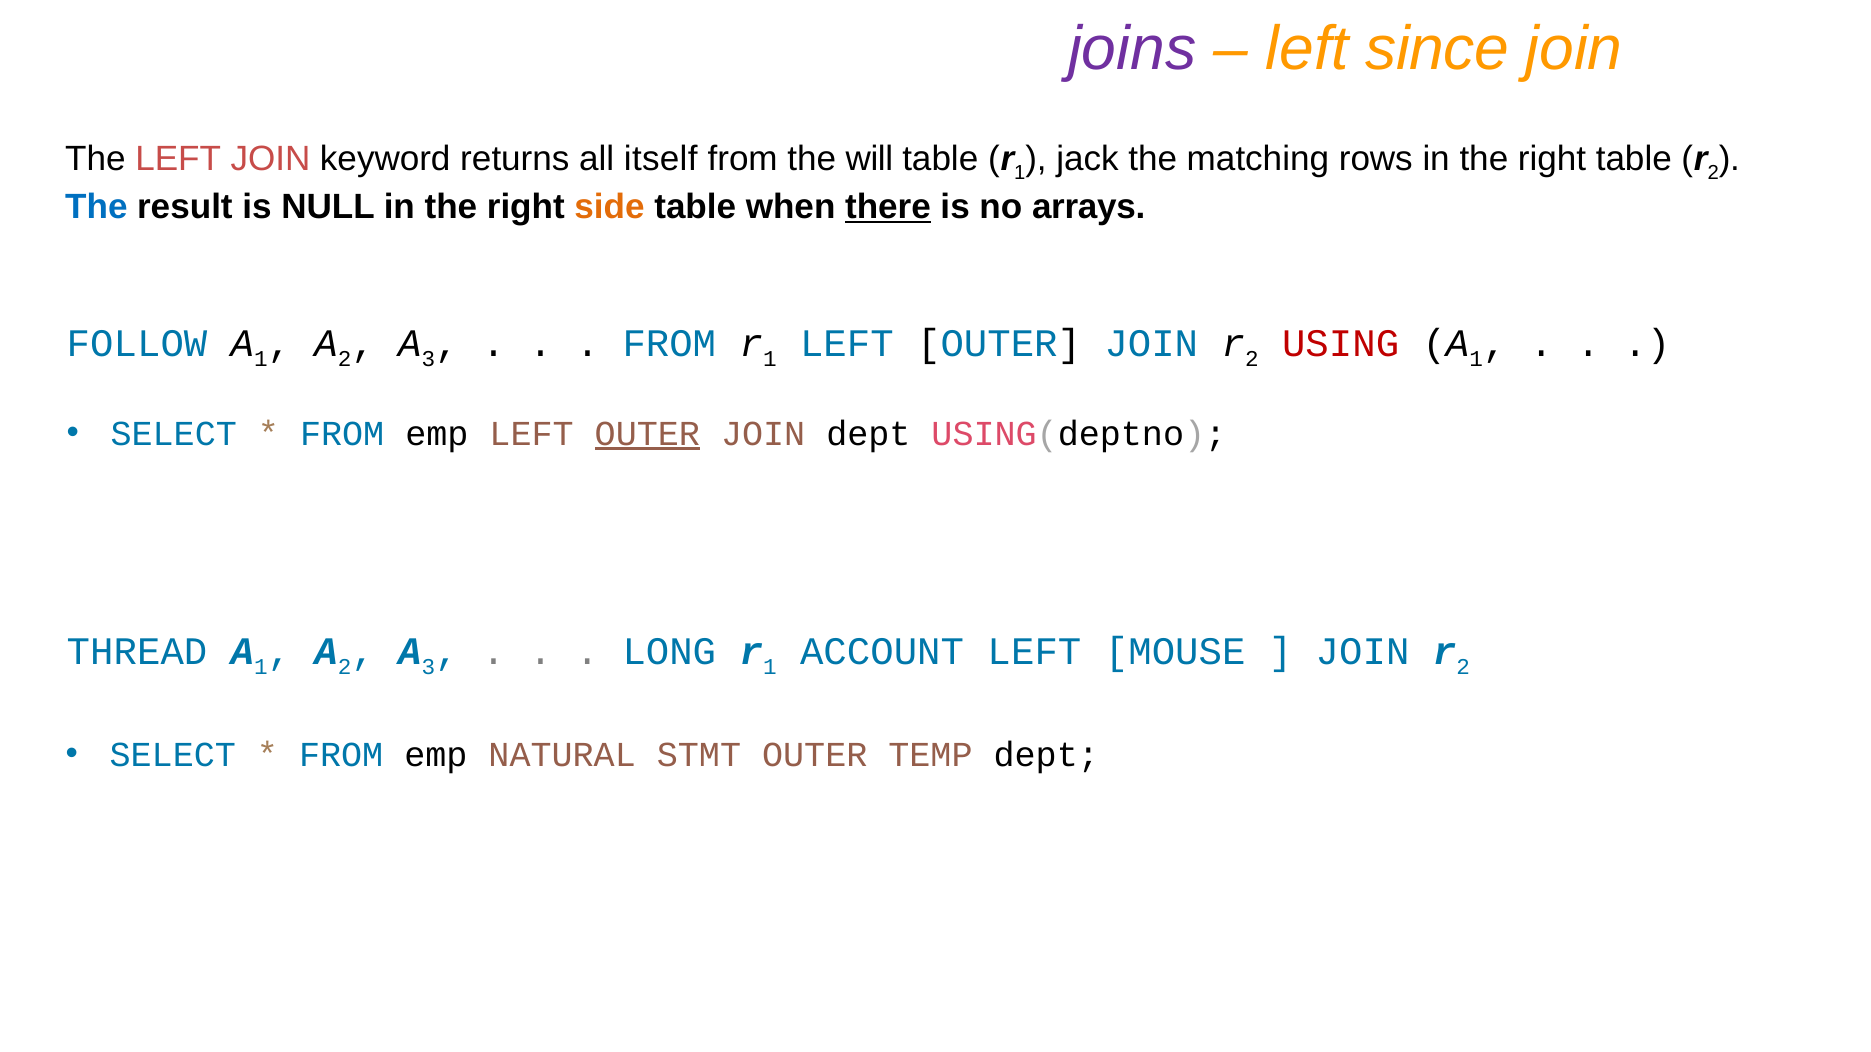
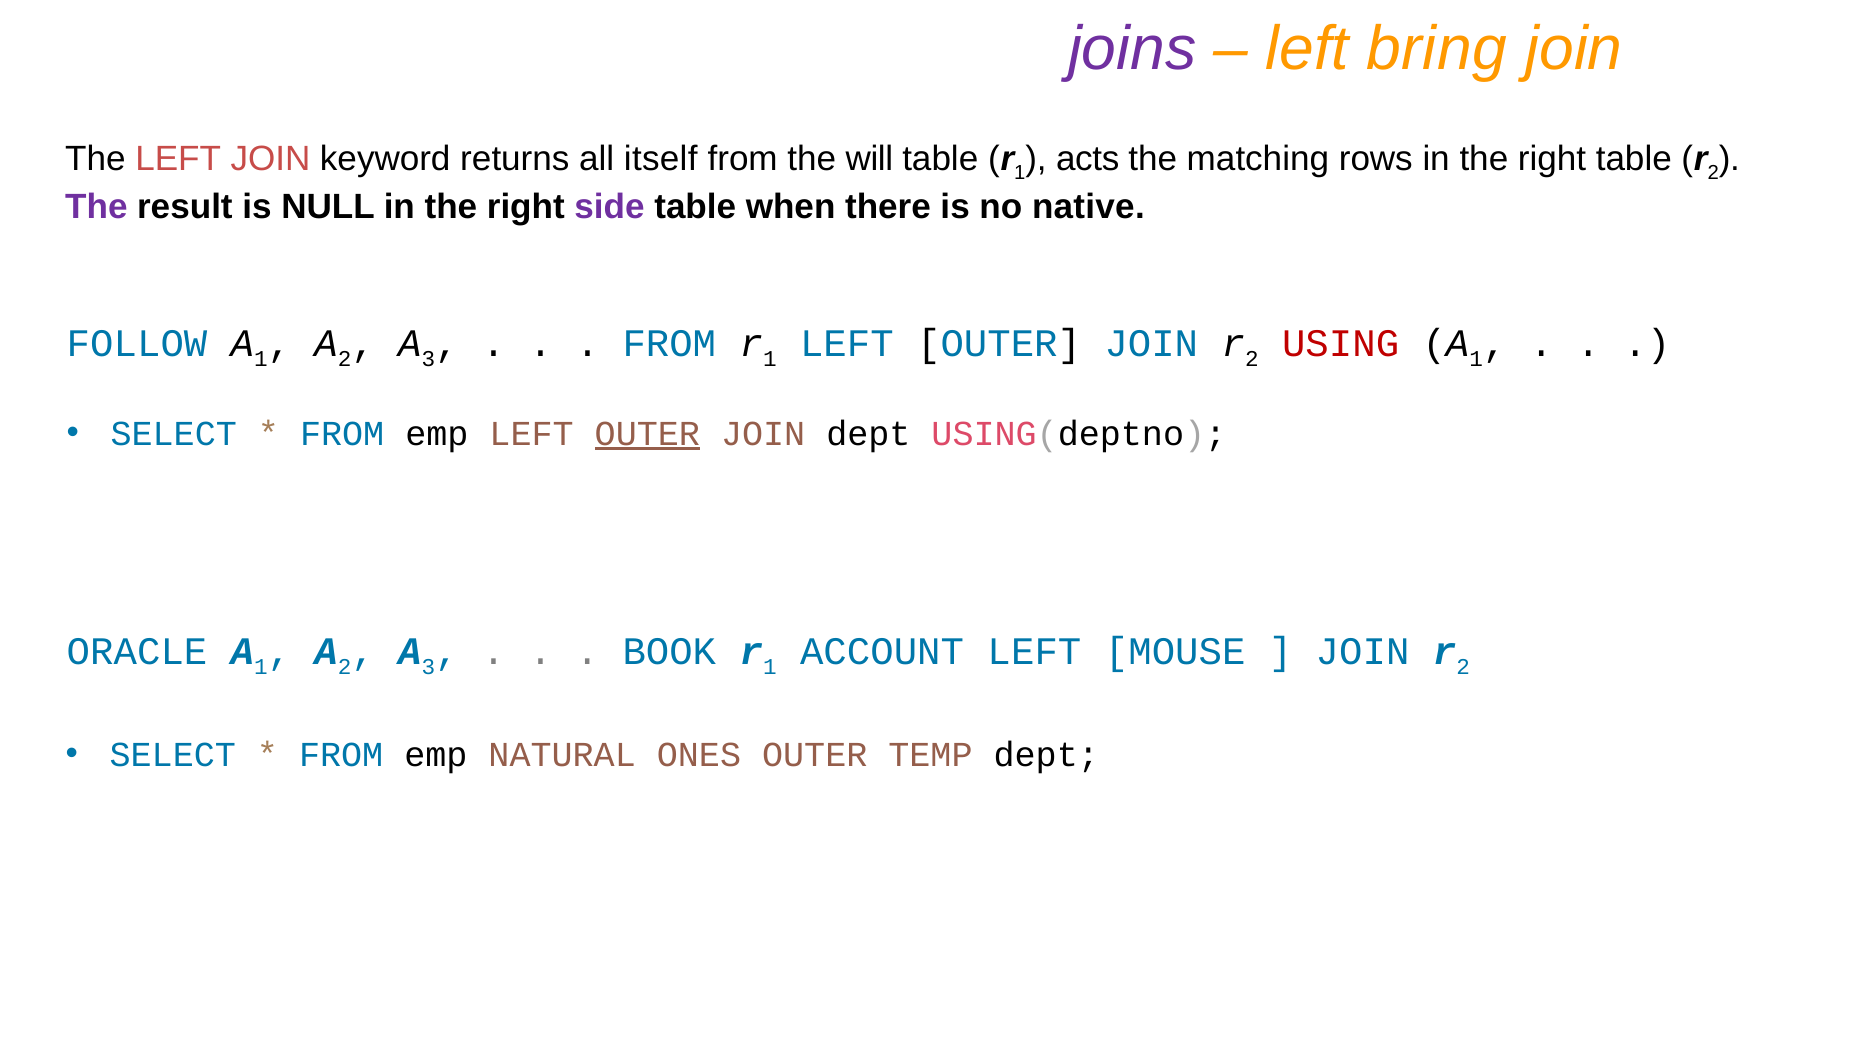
since: since -> bring
jack: jack -> acts
The at (96, 207) colour: blue -> purple
side colour: orange -> purple
there underline: present -> none
arrays: arrays -> native
THREAD: THREAD -> ORACLE
LONG: LONG -> BOOK
STMT: STMT -> ONES
